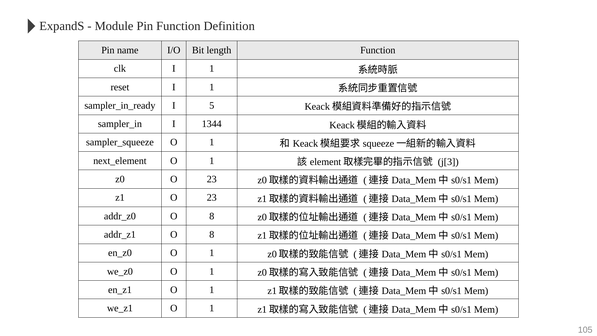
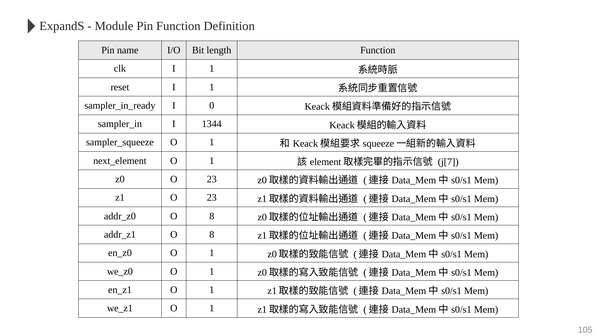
5: 5 -> 0
j[3: j[3 -> j[7
